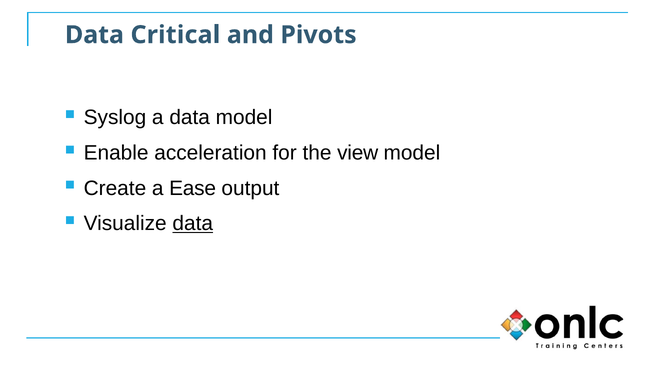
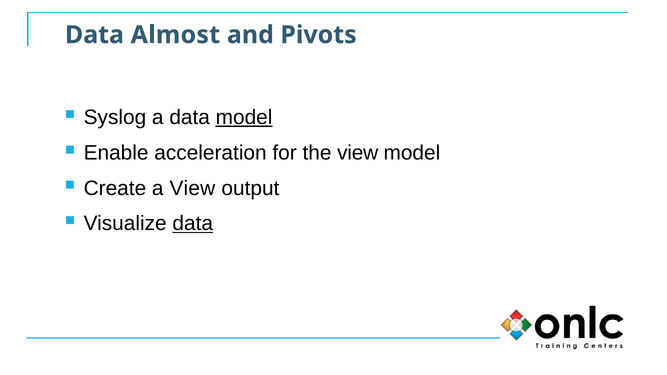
Critical: Critical -> Almost
model at (244, 117) underline: none -> present
a Ease: Ease -> View
